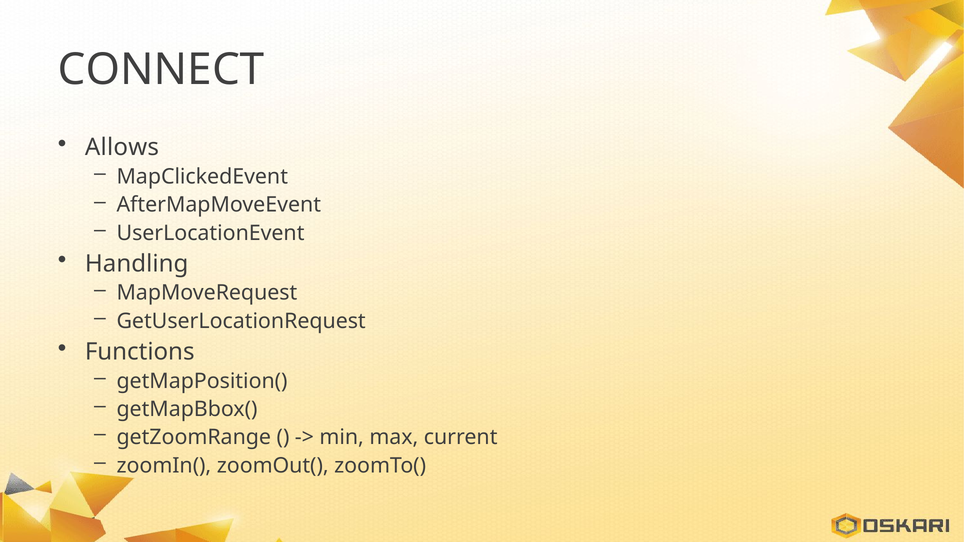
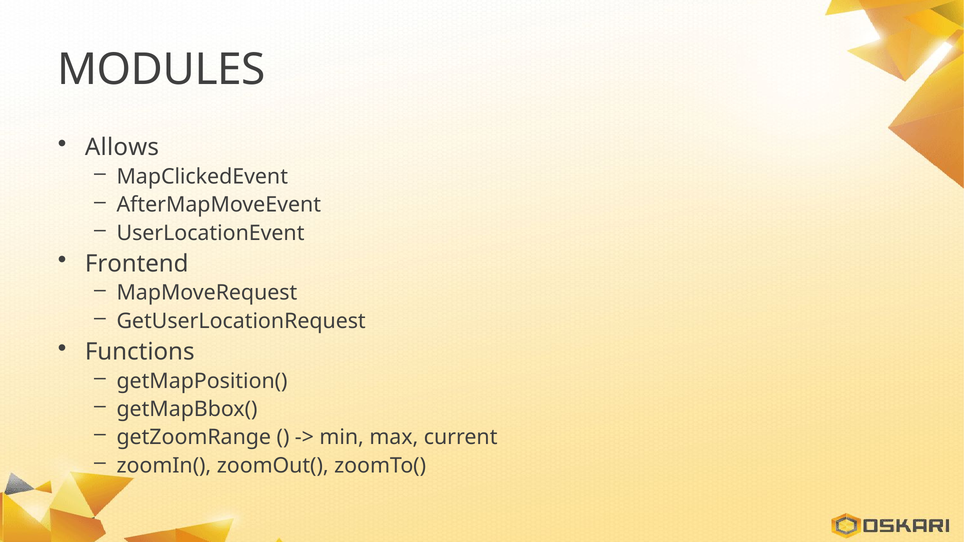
CONNECT: CONNECT -> MODULES
Handling: Handling -> Frontend
